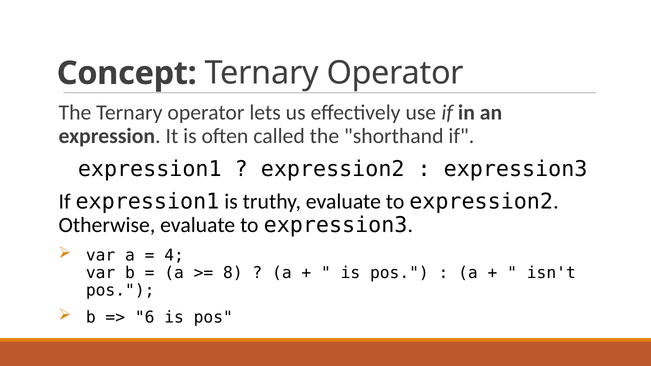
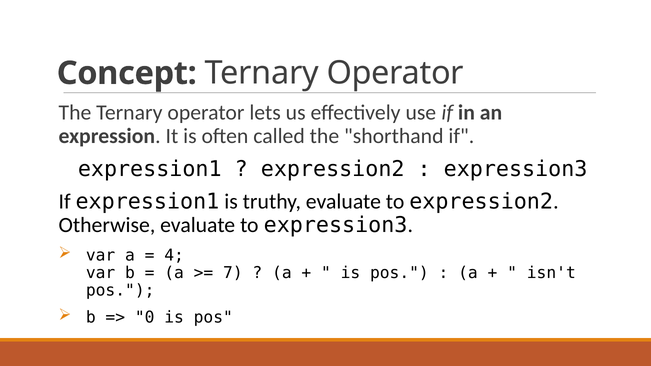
8: 8 -> 7
6: 6 -> 0
